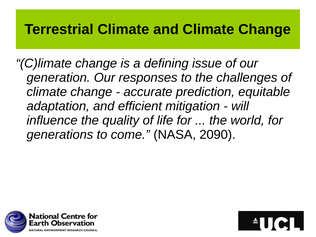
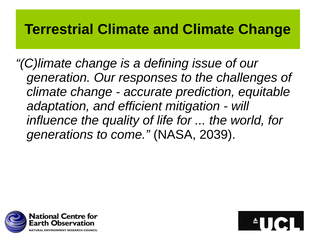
2090: 2090 -> 2039
